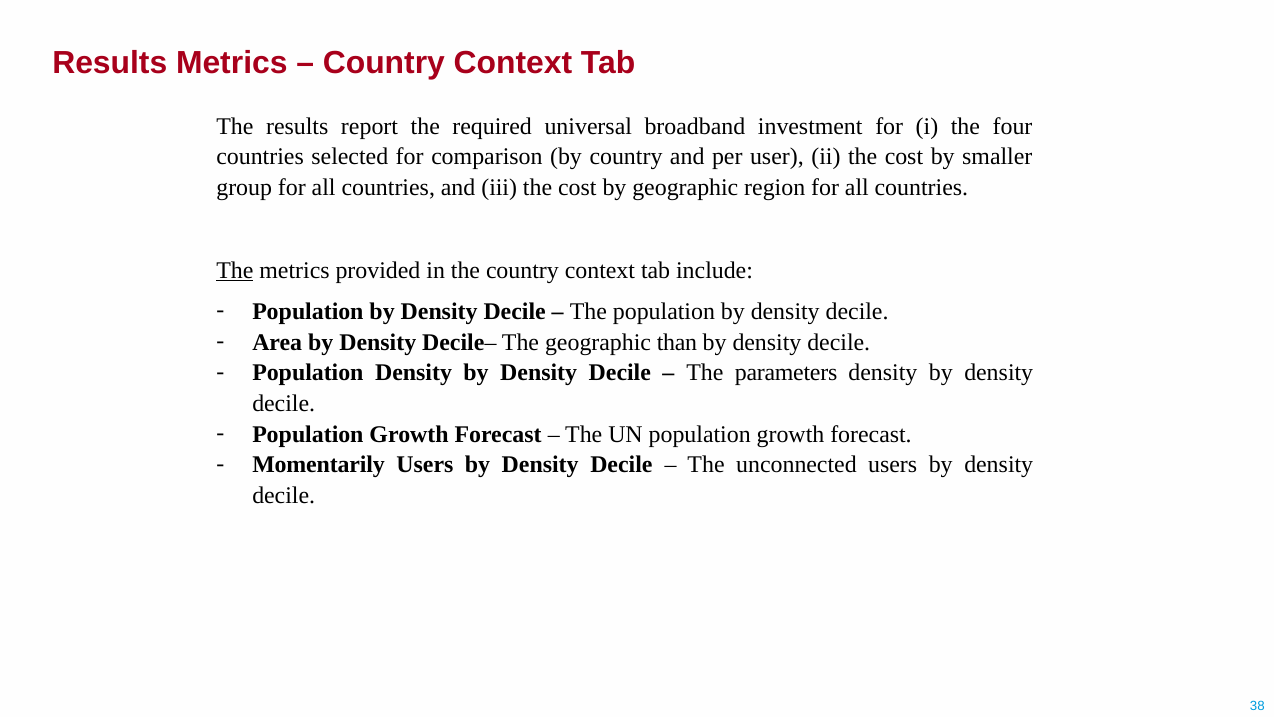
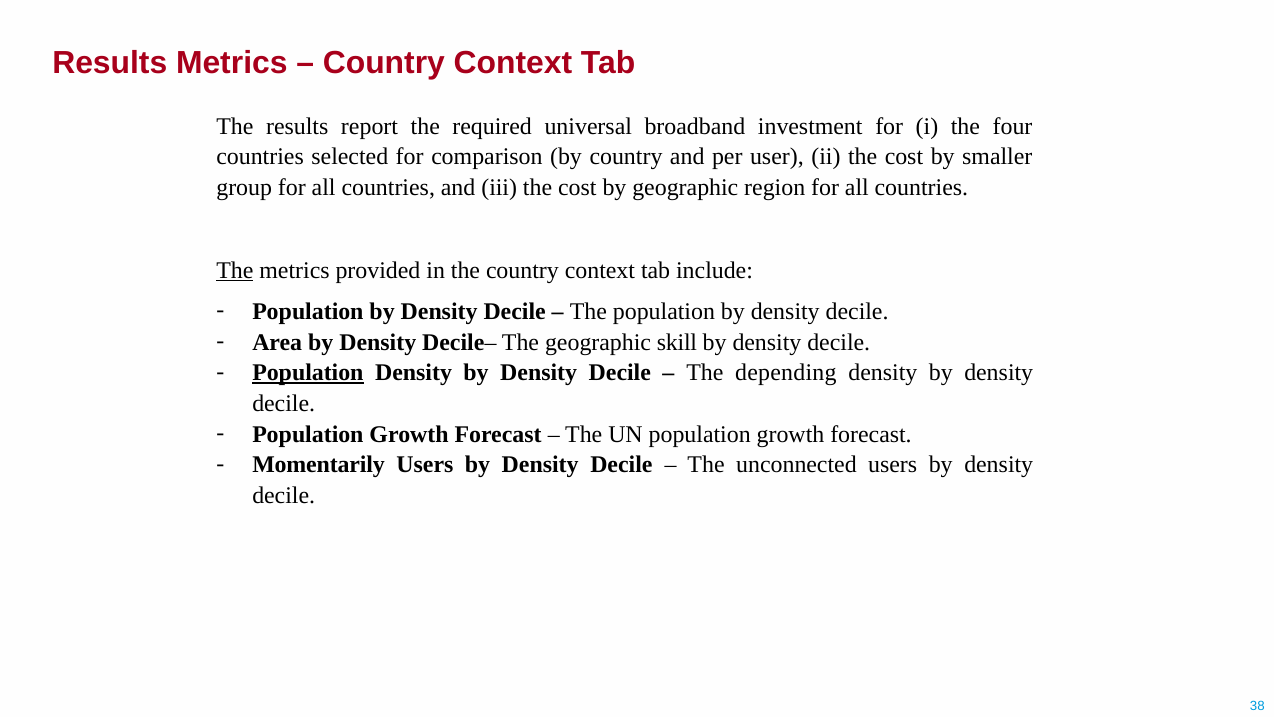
than: than -> skill
Population at (308, 373) underline: none -> present
parameters: parameters -> depending
